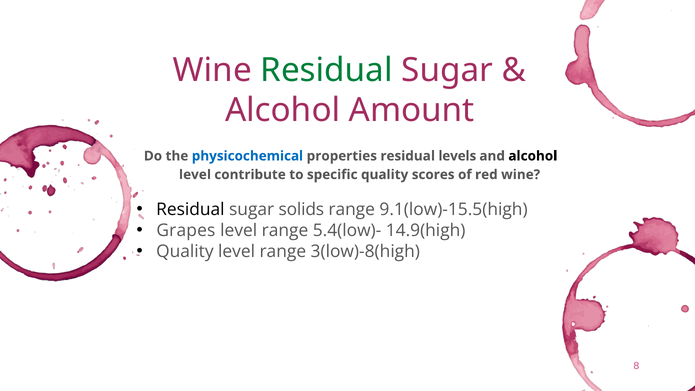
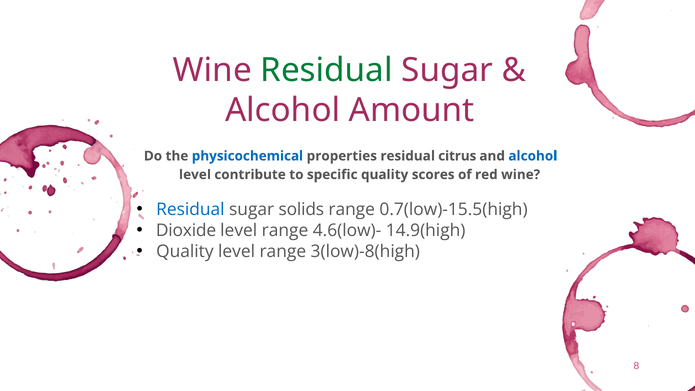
levels: levels -> citrus
alcohol at (533, 156) colour: black -> blue
Residual at (190, 210) colour: black -> blue
9.1(low)-15.5(high: 9.1(low)-15.5(high -> 0.7(low)-15.5(high
Grapes: Grapes -> Dioxide
5.4(low)-: 5.4(low)- -> 4.6(low)-
